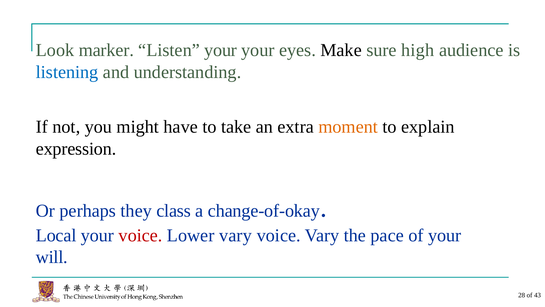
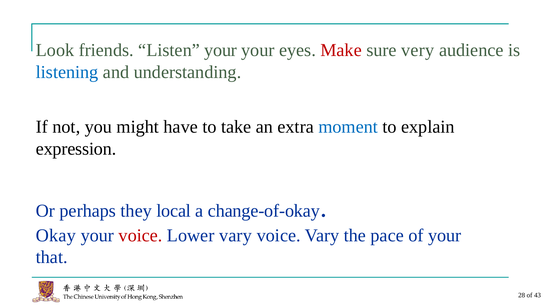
marker: marker -> friends
Make colour: black -> red
high: high -> very
moment colour: orange -> blue
class: class -> local
Local: Local -> Okay
will: will -> that
